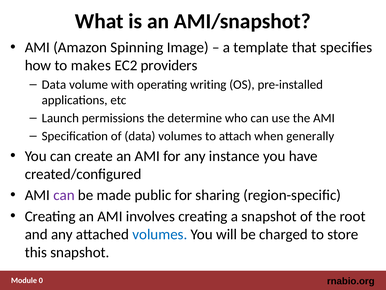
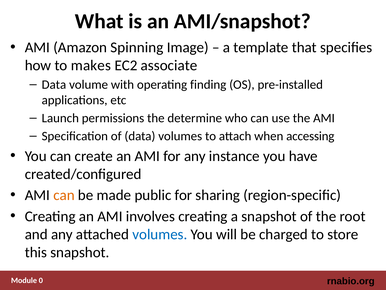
providers: providers -> associate
writing: writing -> finding
generally: generally -> accessing
can at (64, 195) colour: purple -> orange
